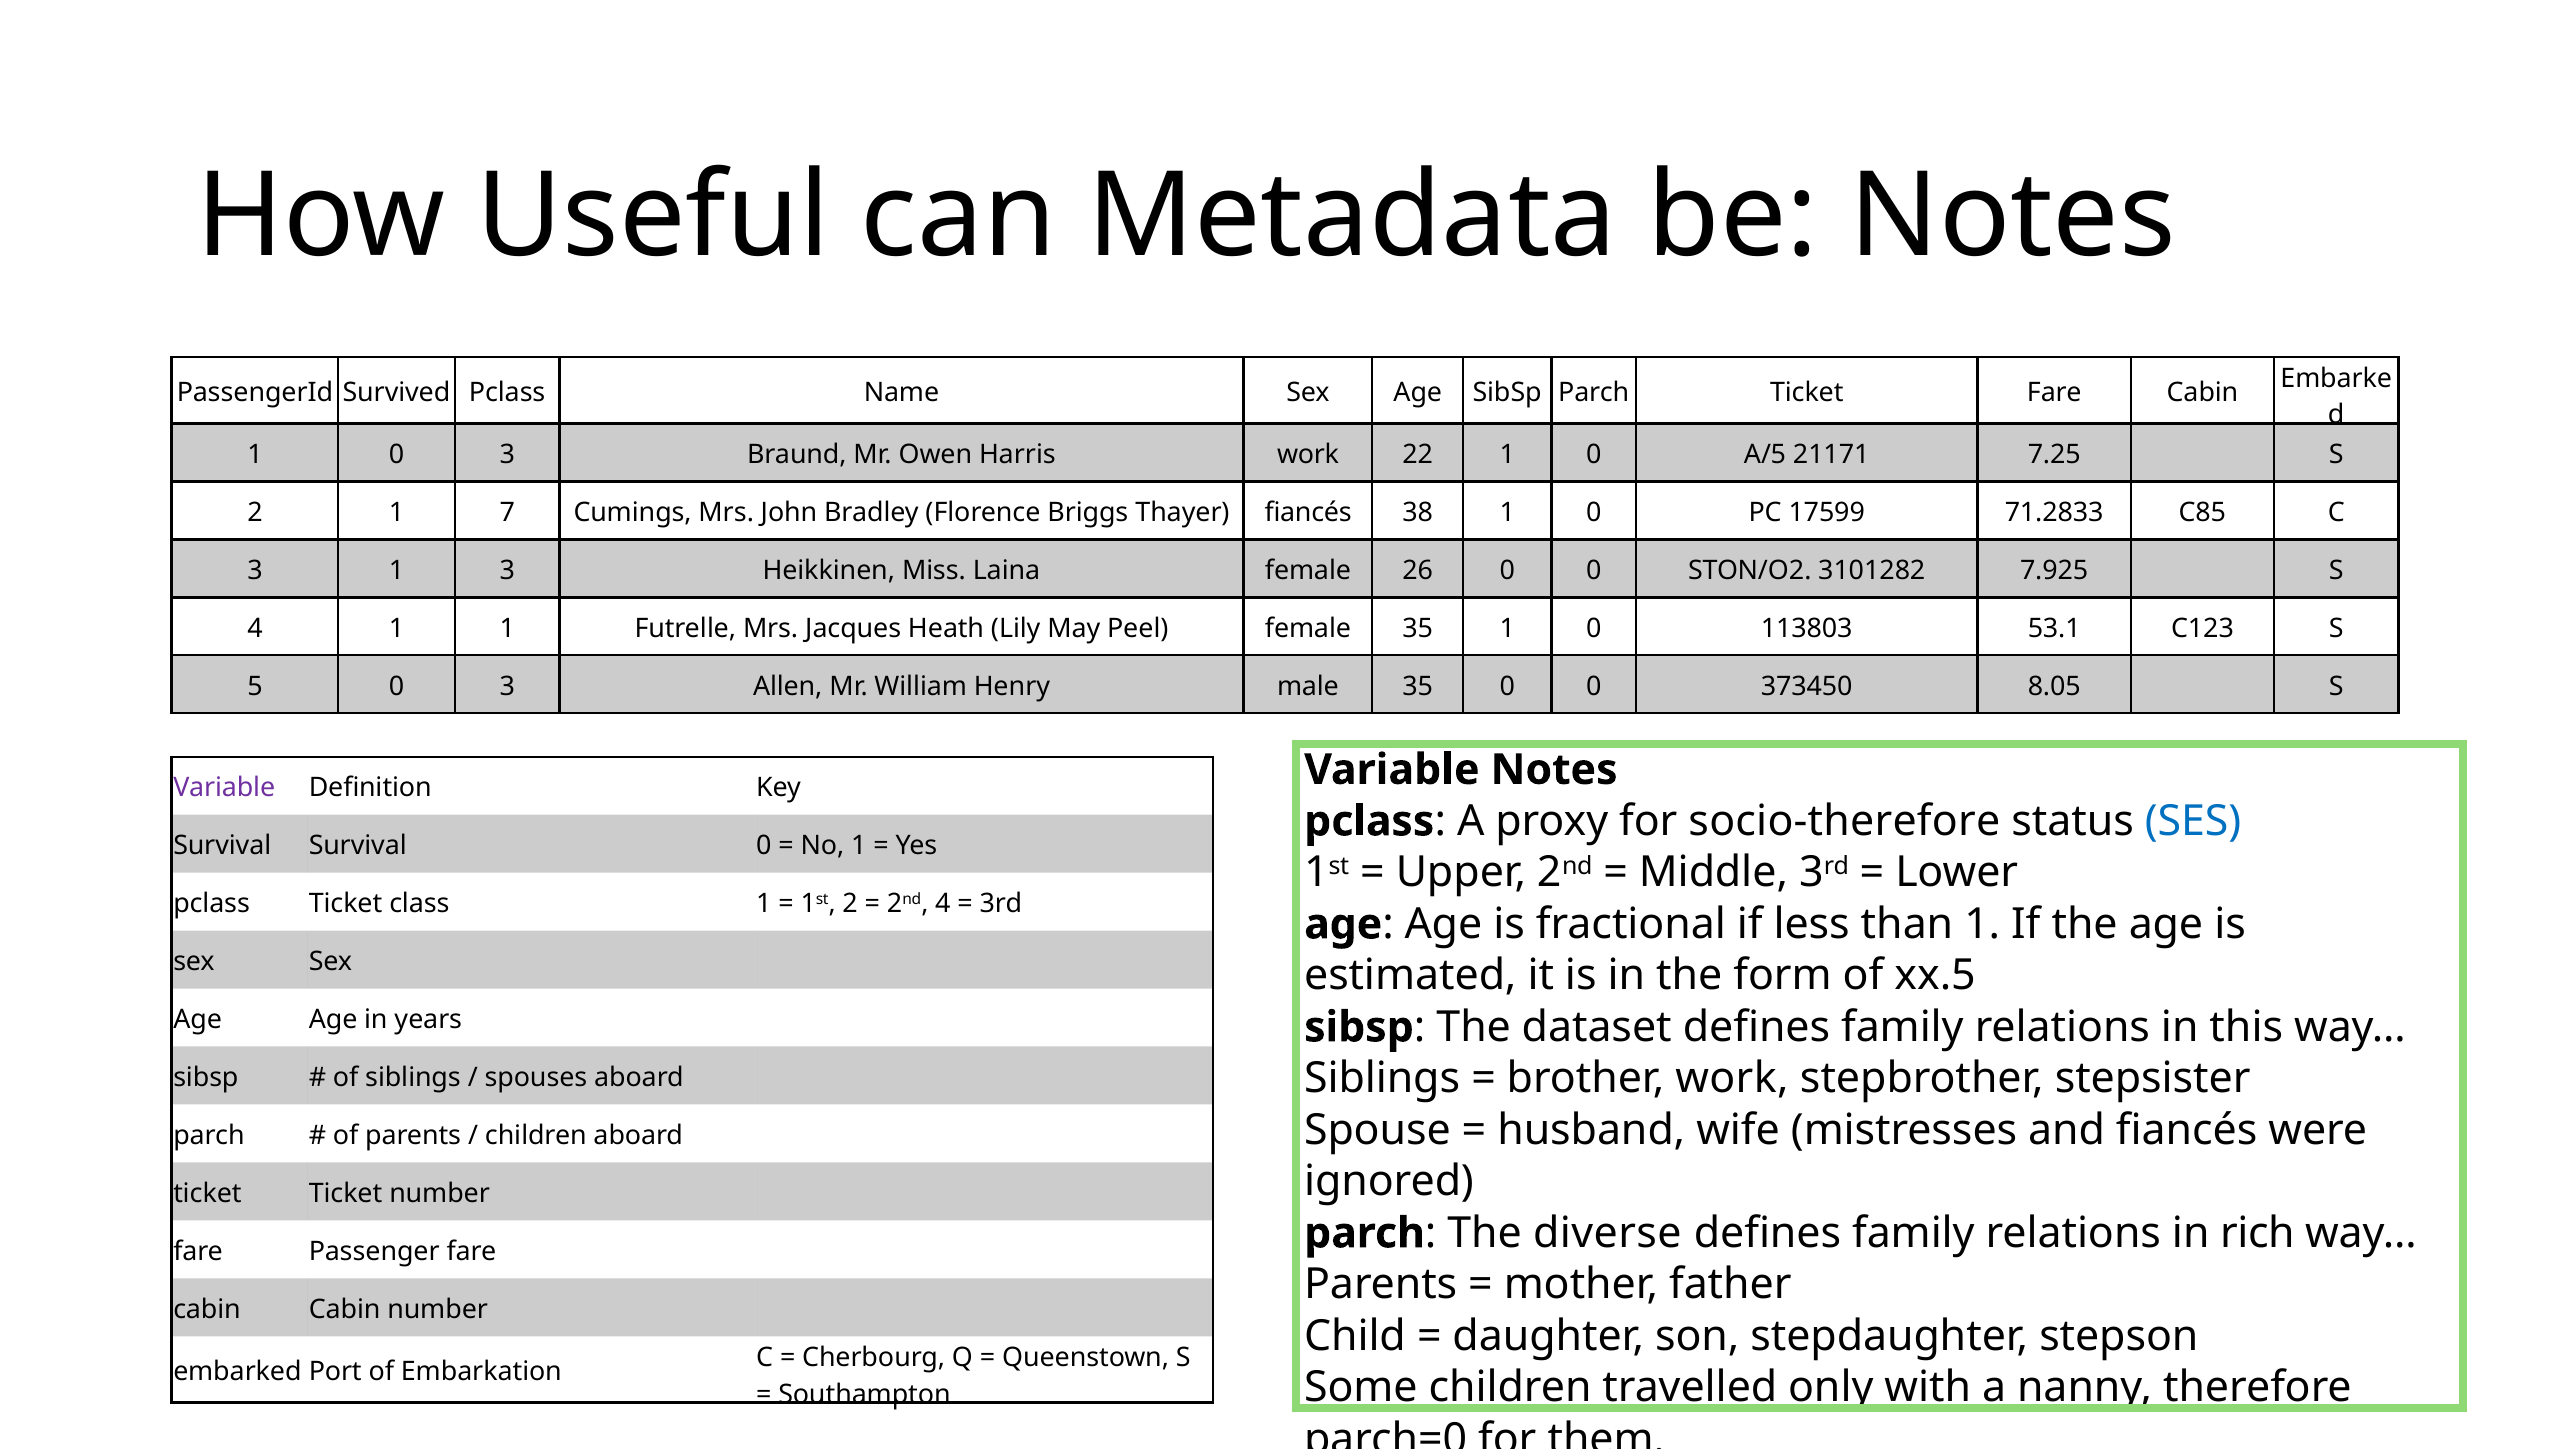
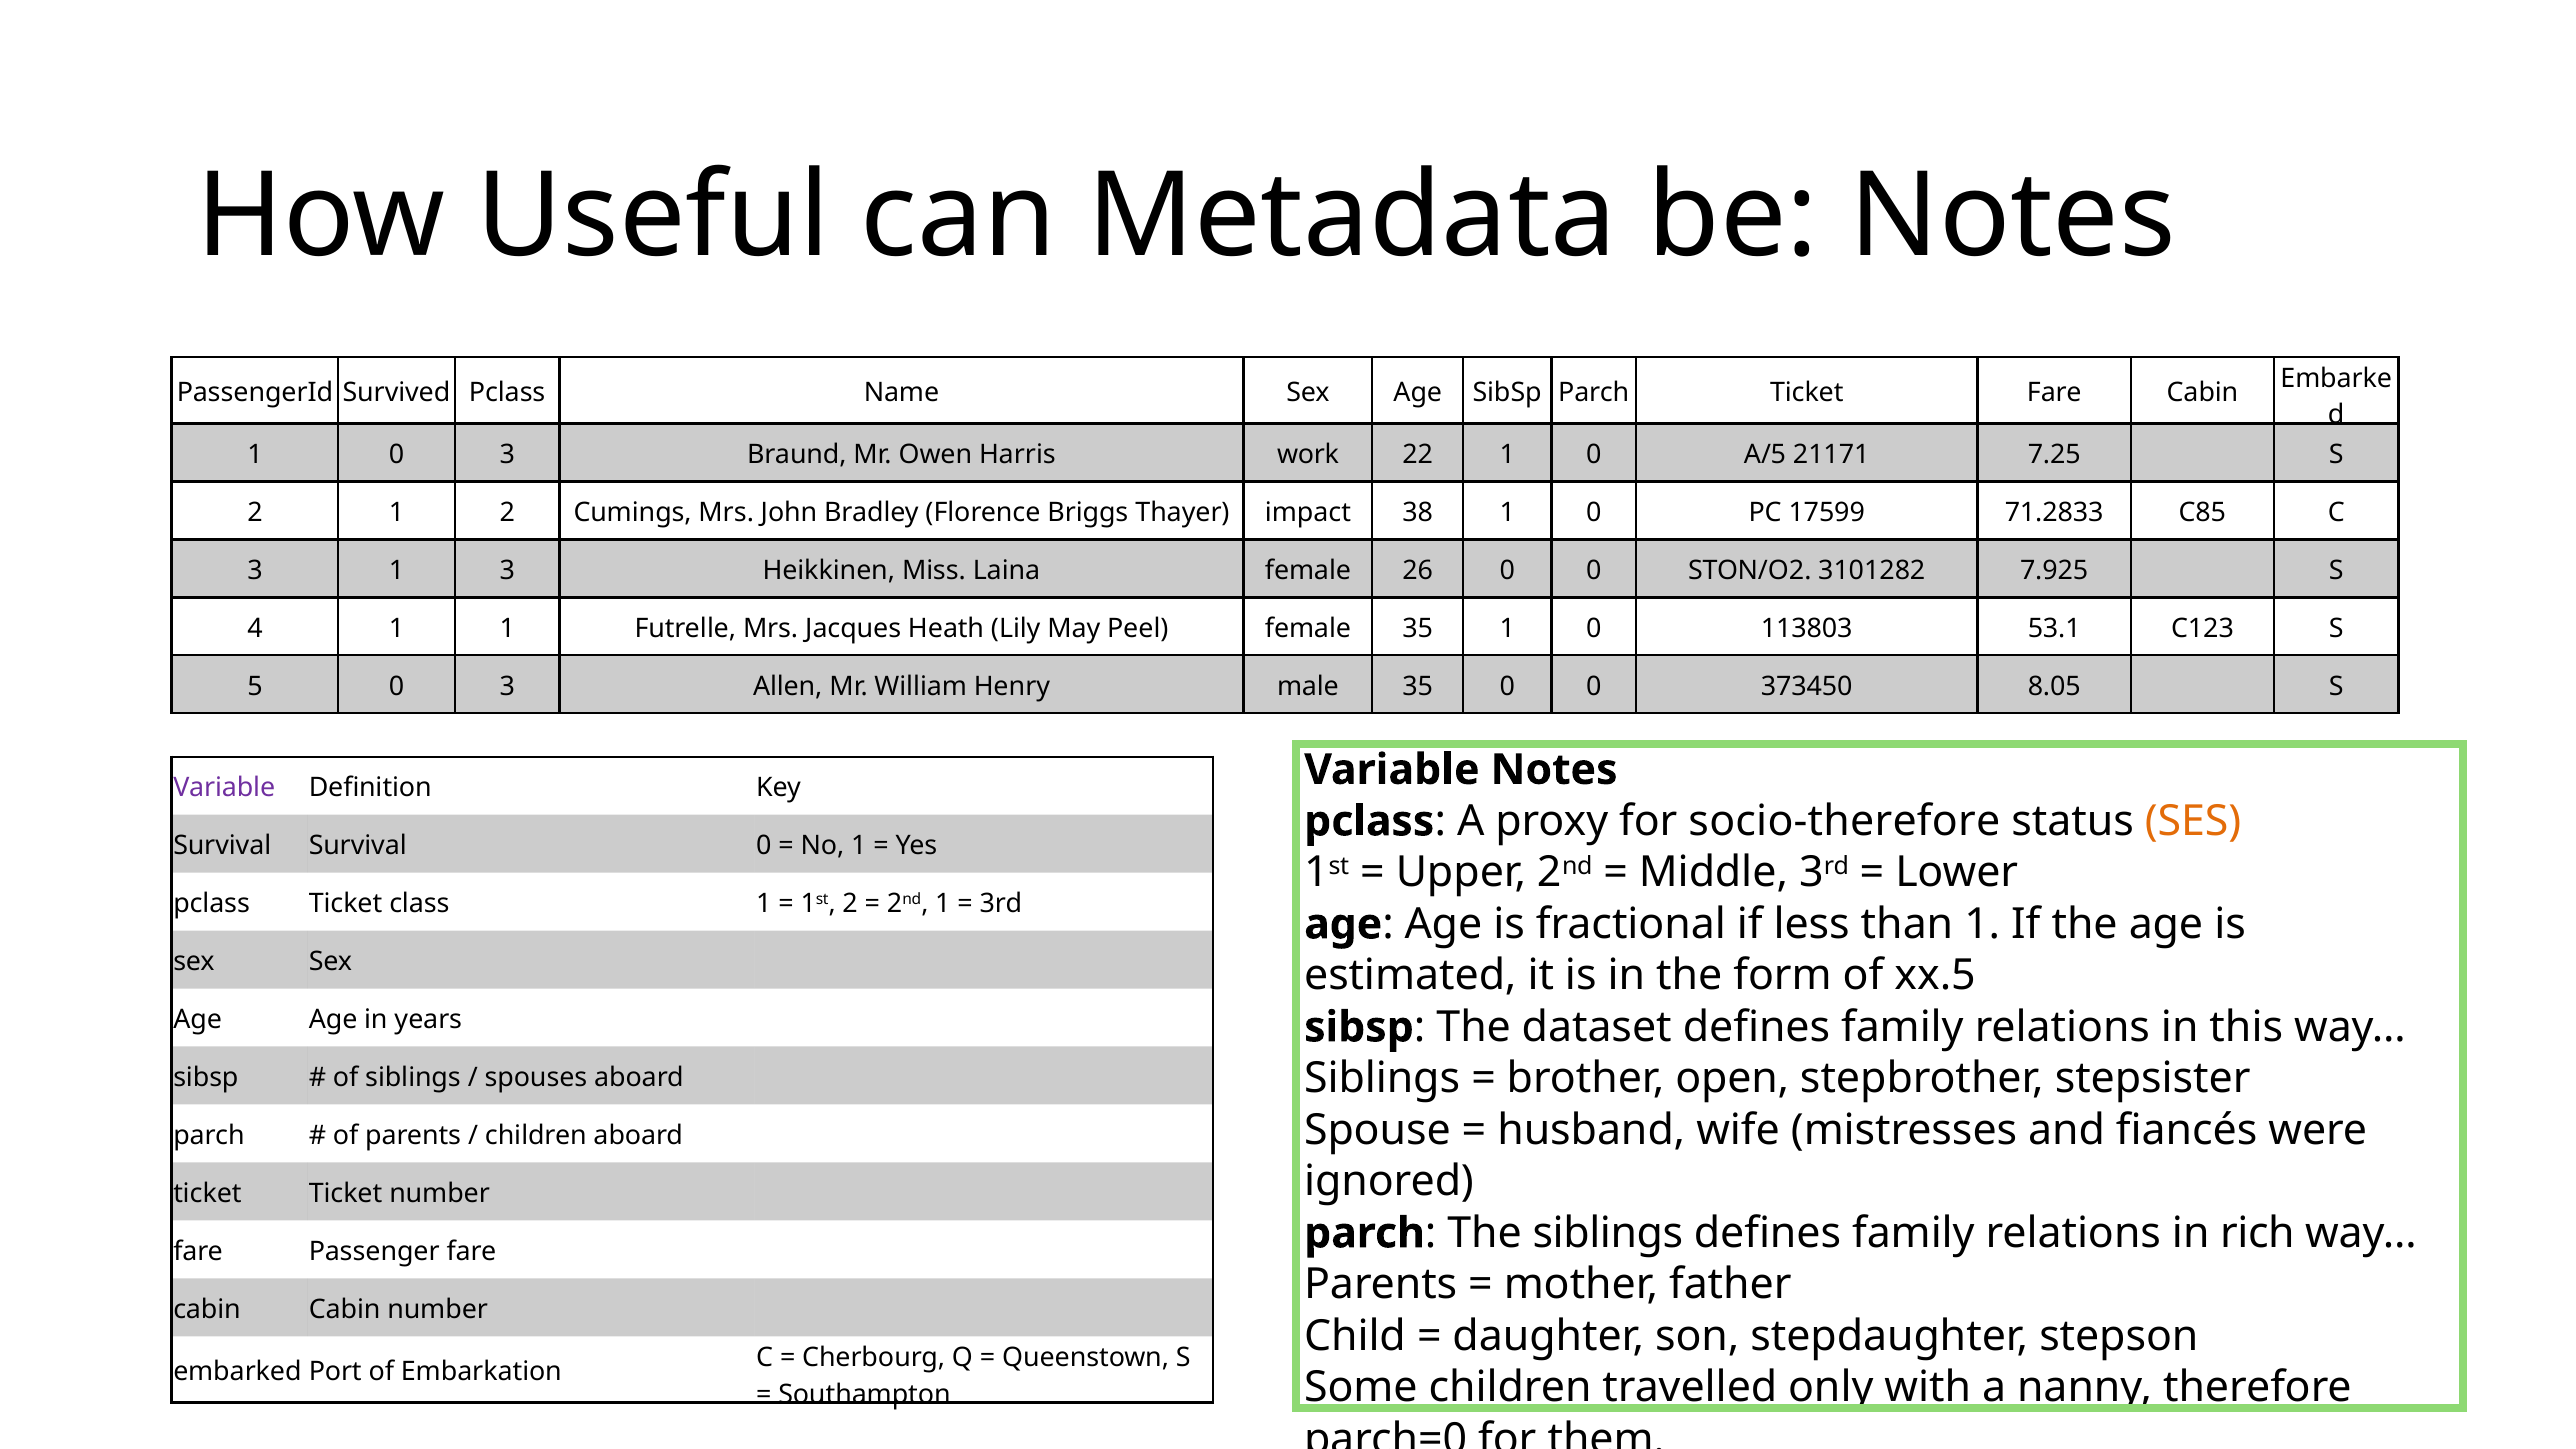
1 7: 7 -> 2
Thayer fiancés: fiancés -> impact
SES colour: blue -> orange
2nd 4: 4 -> 1
brother work: work -> open
The diverse: diverse -> siblings
